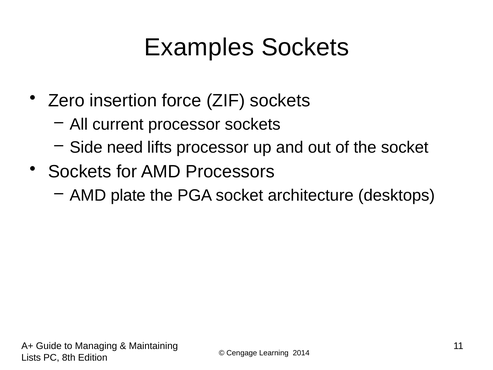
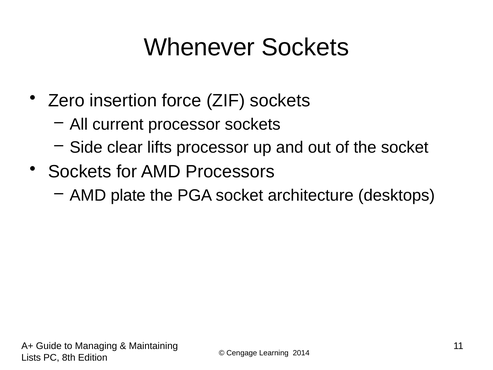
Examples: Examples -> Whenever
need: need -> clear
